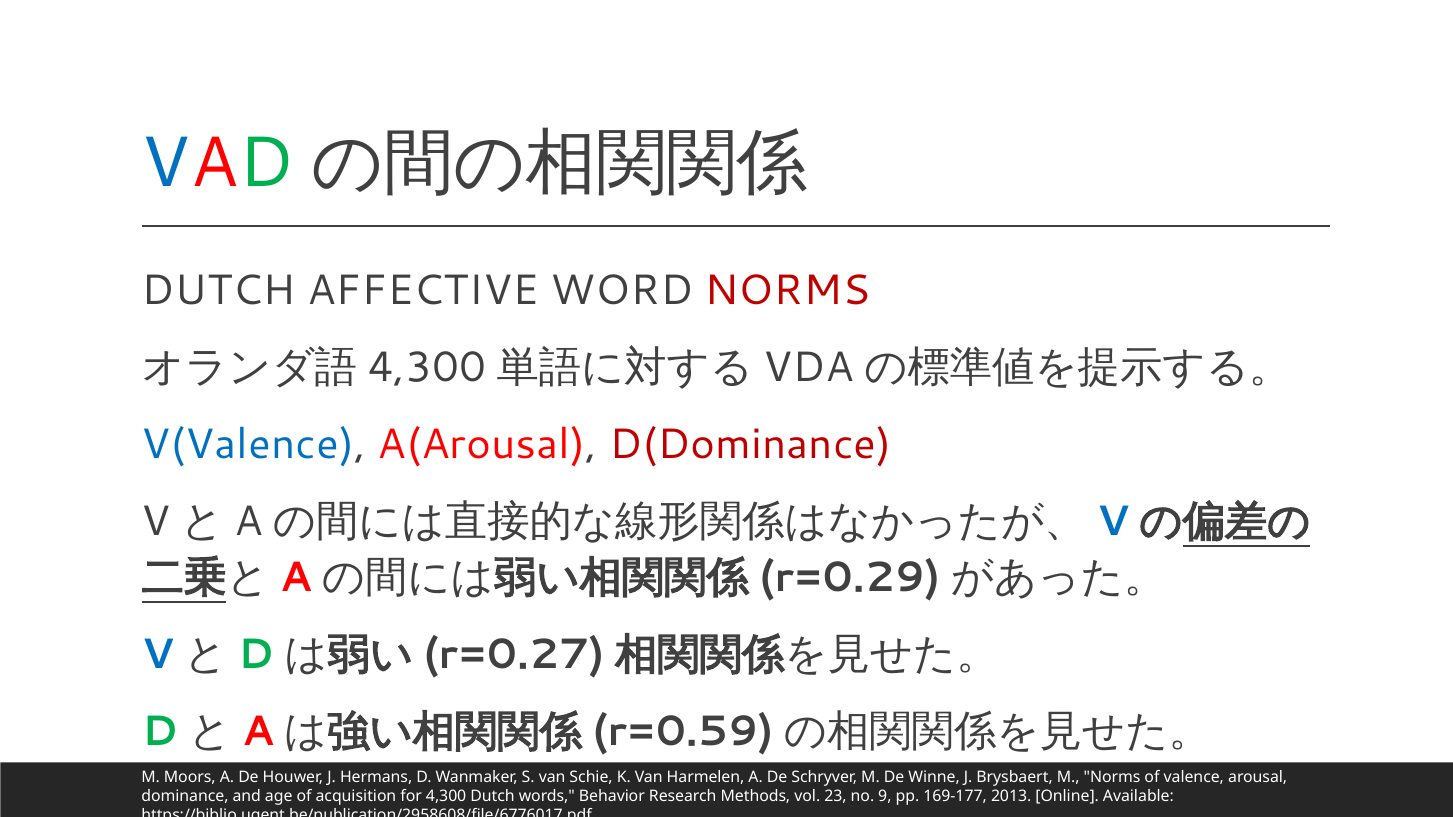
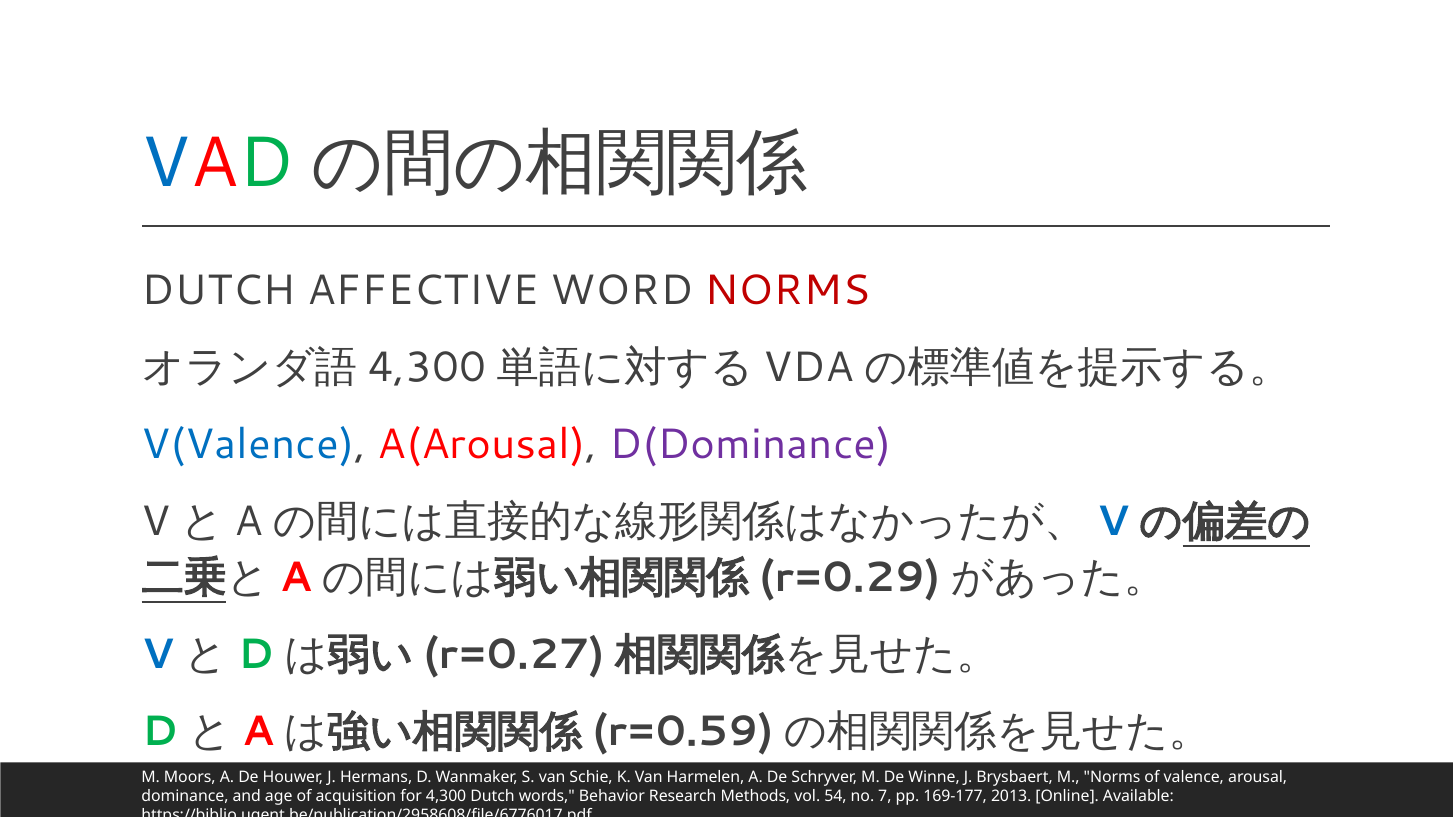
D(Dominance colour: red -> purple
23: 23 -> 54
9: 9 -> 7
